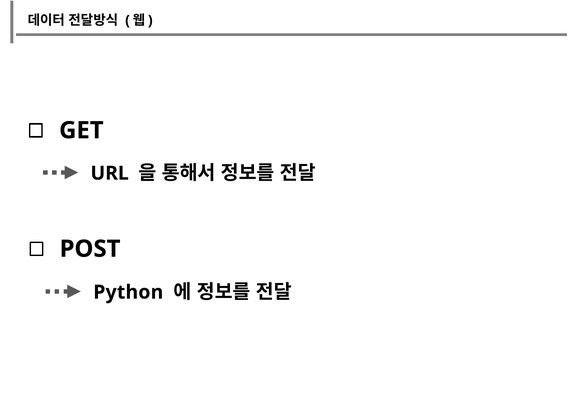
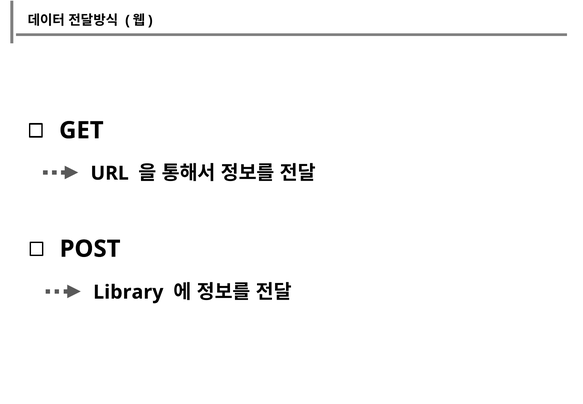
Python: Python -> Library
